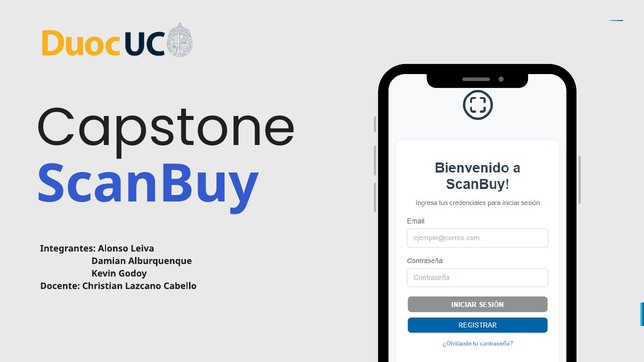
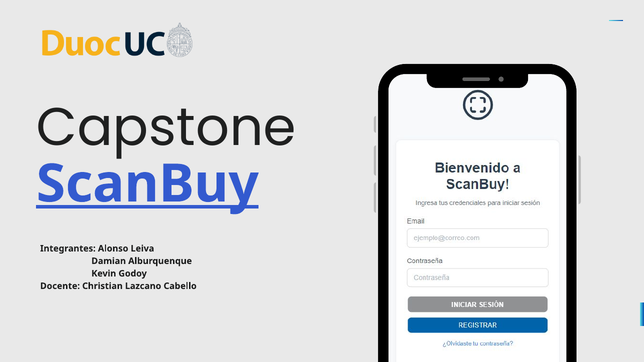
ScanBuy underline: none -> present
